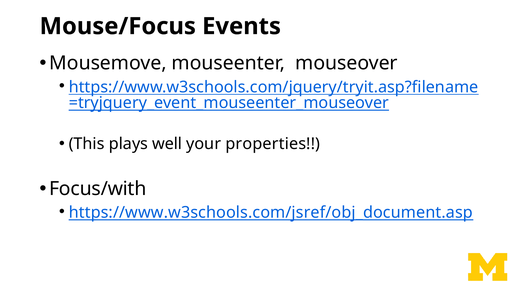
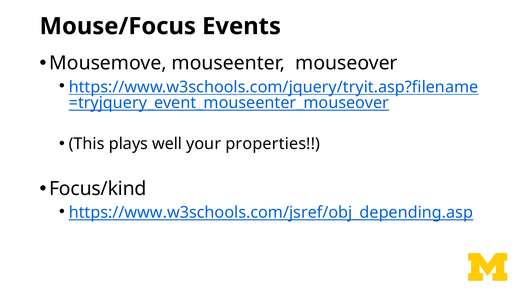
Focus/with: Focus/with -> Focus/kind
https://www.w3schools.com/jsref/obj_document.asp: https://www.w3schools.com/jsref/obj_document.asp -> https://www.w3schools.com/jsref/obj_depending.asp
